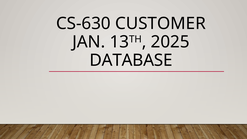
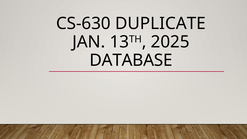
CUSTOMER: CUSTOMER -> DUPLICATE
